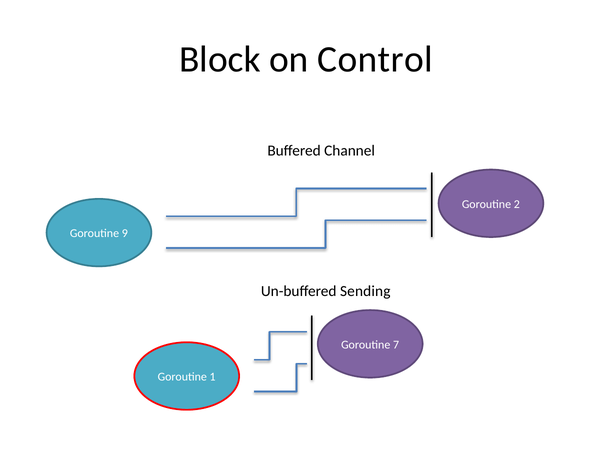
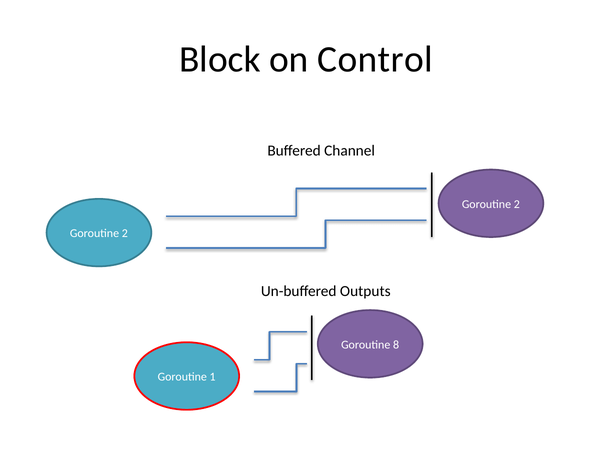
9 at (125, 233): 9 -> 2
Sending: Sending -> Outputs
7: 7 -> 8
